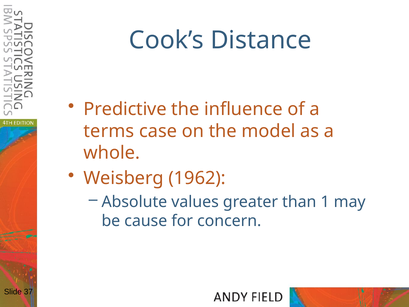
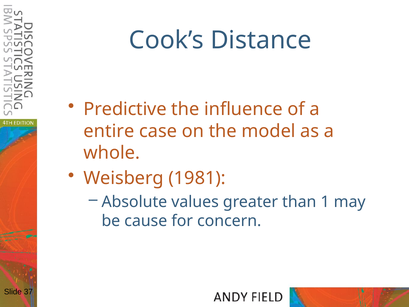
terms: terms -> entire
1962: 1962 -> 1981
